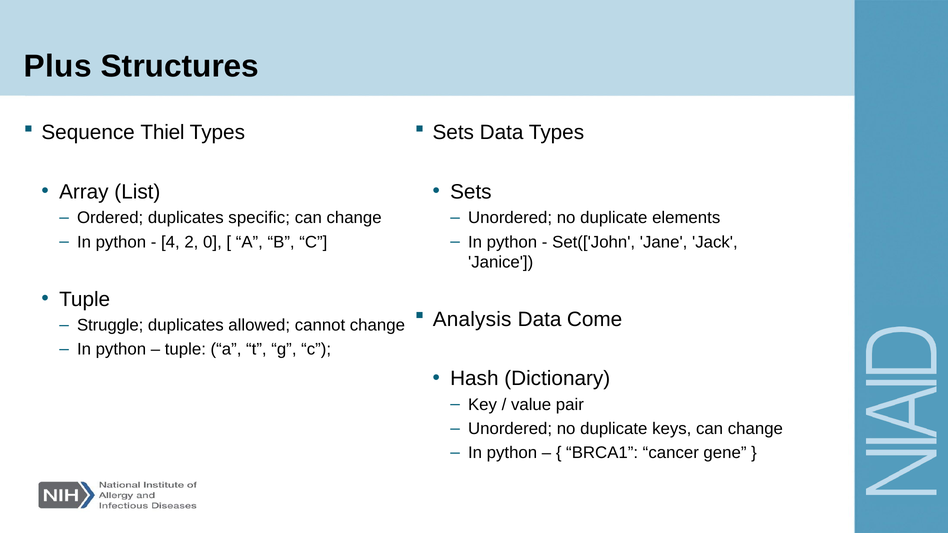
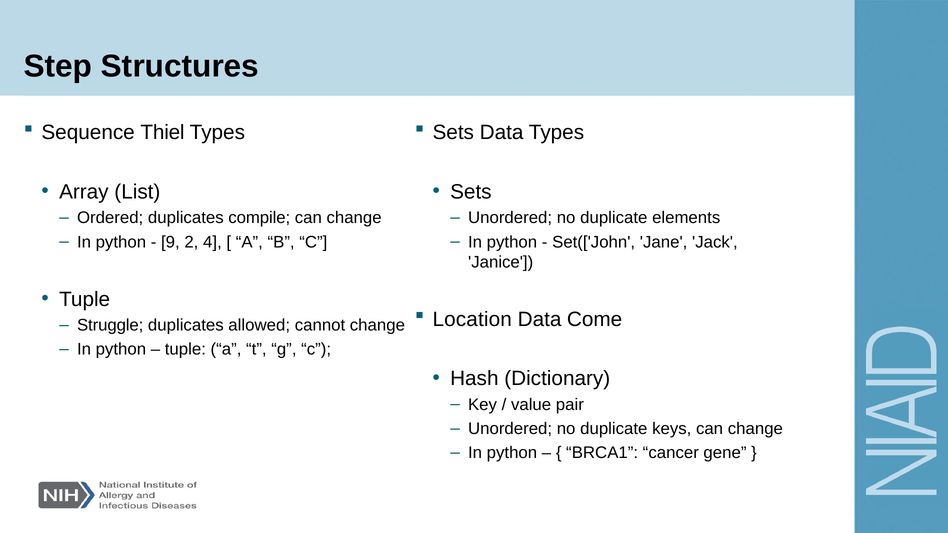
Plus: Plus -> Step
specific: specific -> compile
4: 4 -> 9
0: 0 -> 4
Analysis: Analysis -> Location
